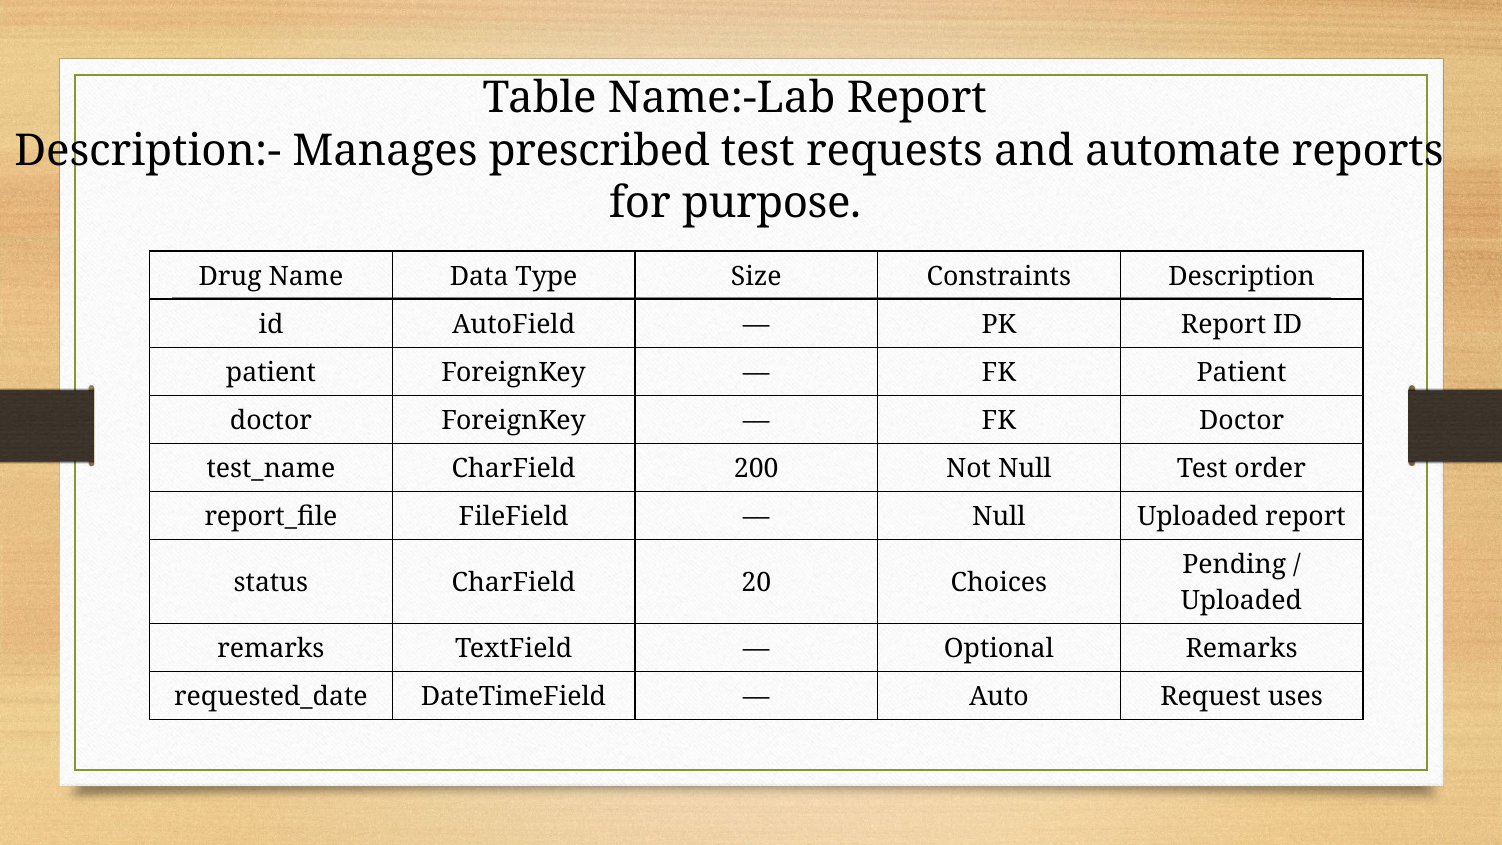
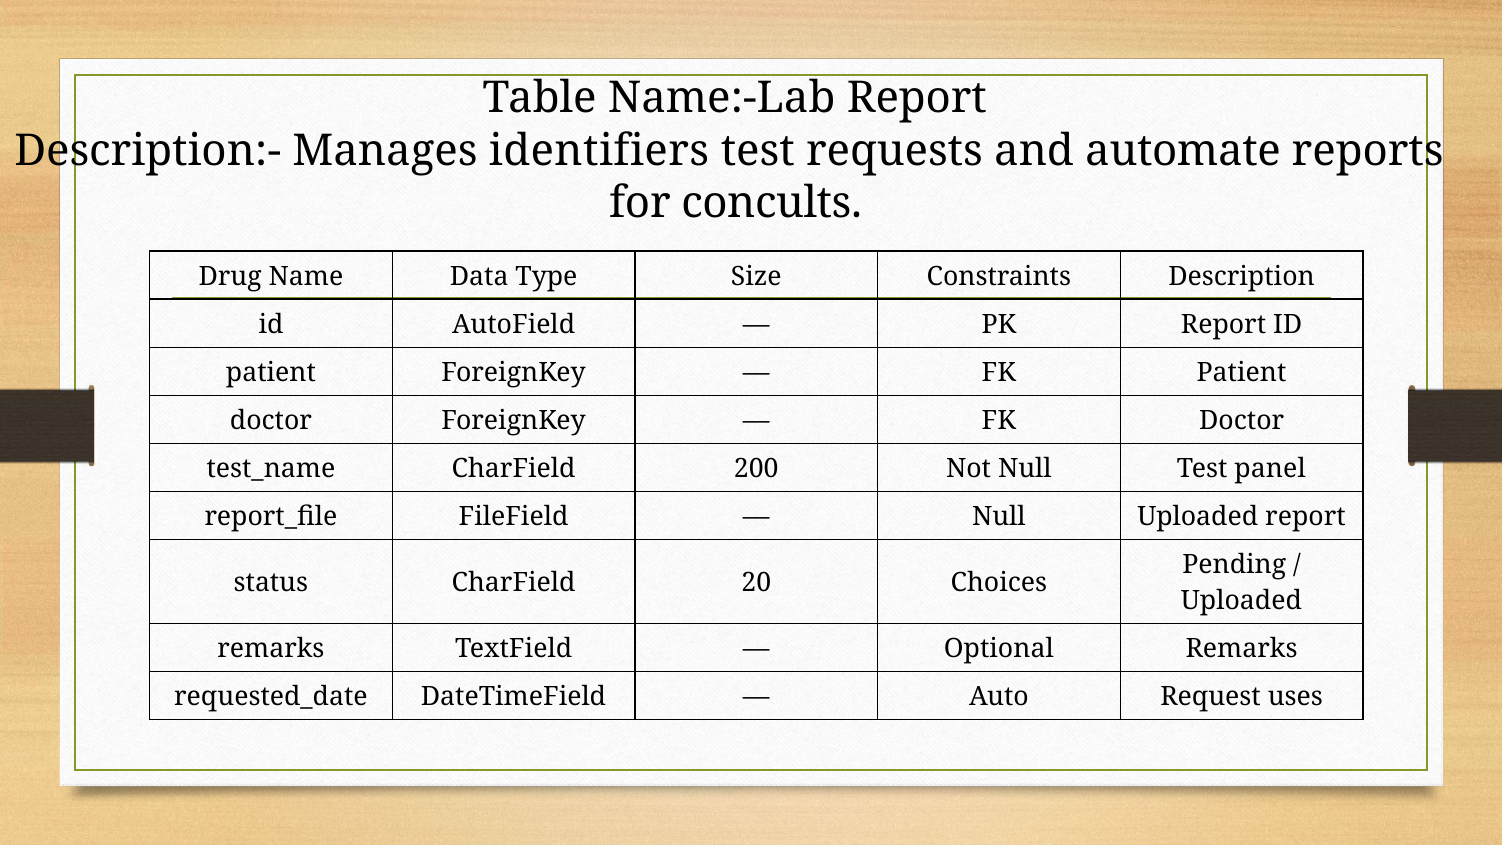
prescribed: prescribed -> identifiers
purpose: purpose -> concults
order: order -> panel
